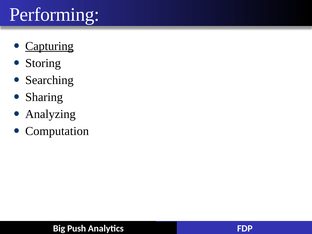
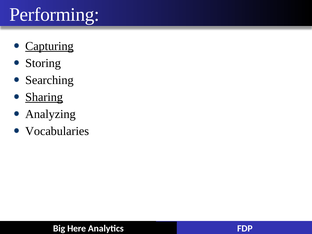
Sharing underline: none -> present
Computation: Computation -> Vocabularies
Push: Push -> Here
